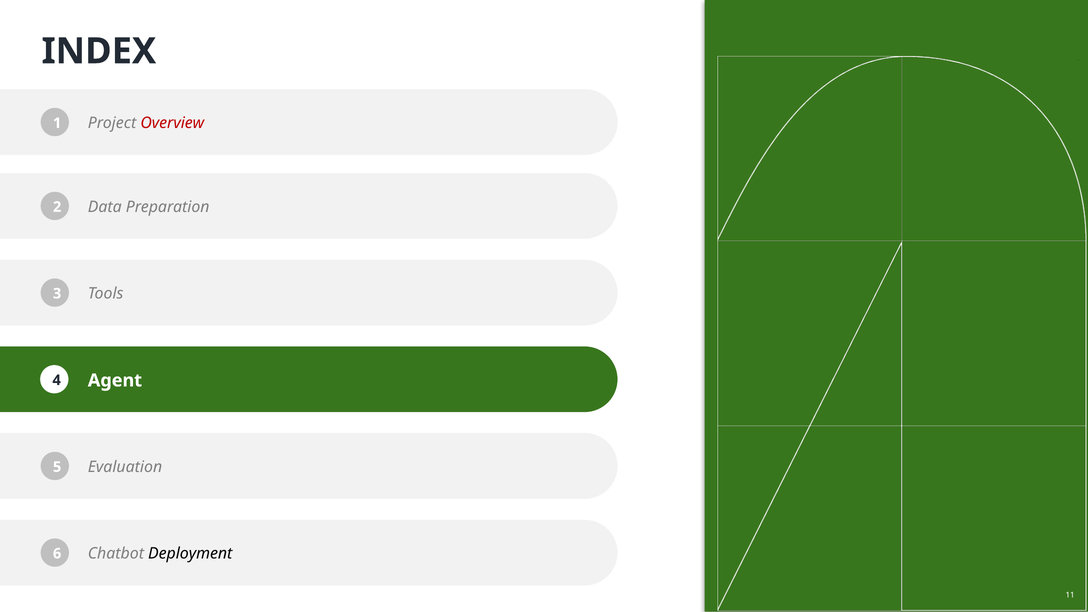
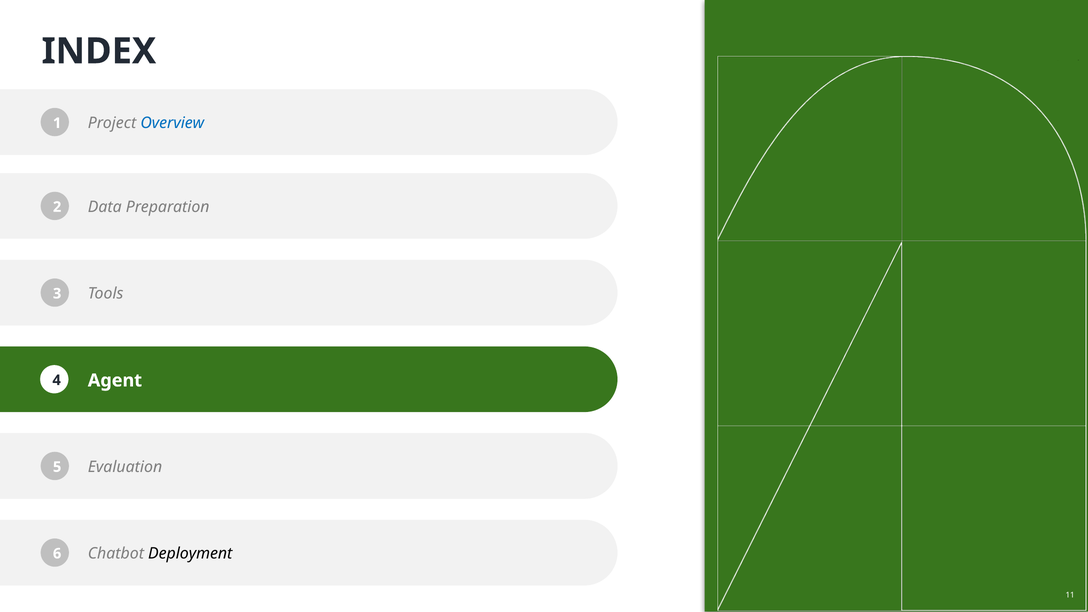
Overview colour: red -> blue
